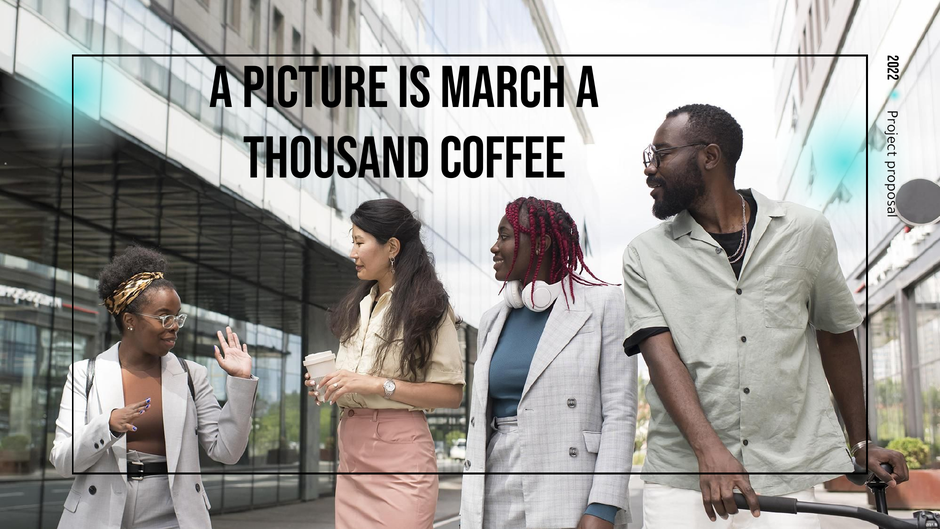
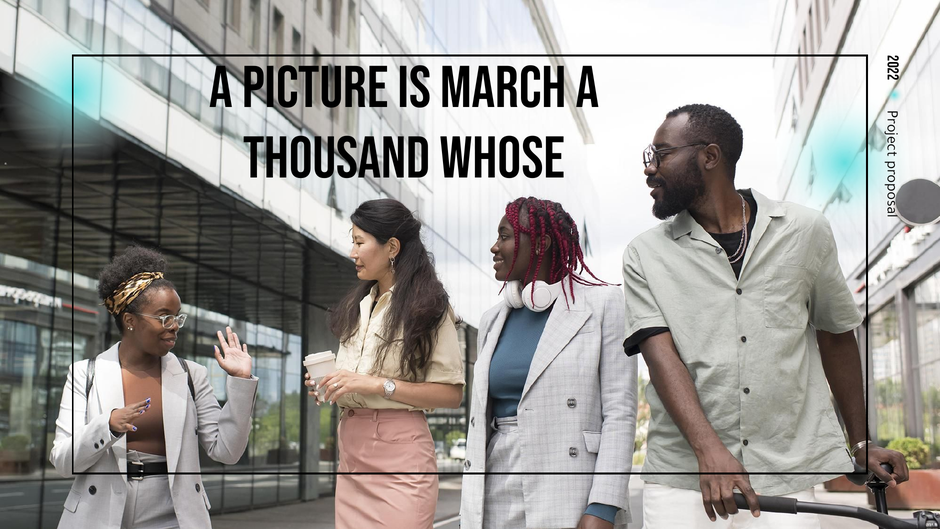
COFFEE: COFFEE -> WHOSE
